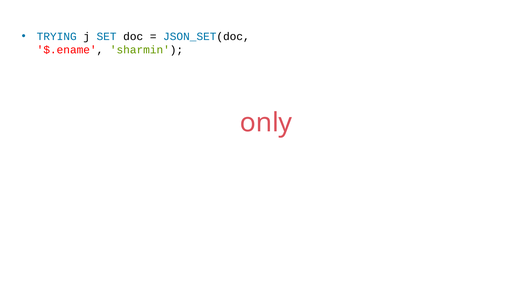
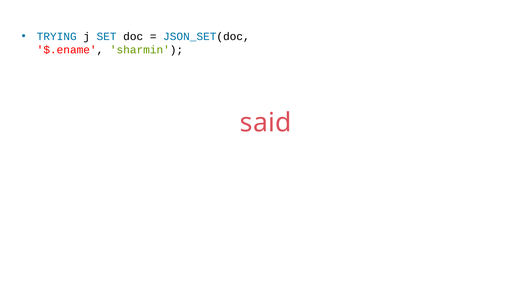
only: only -> said
